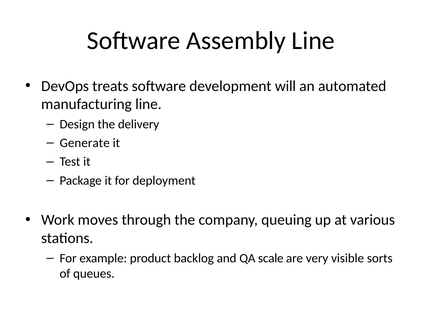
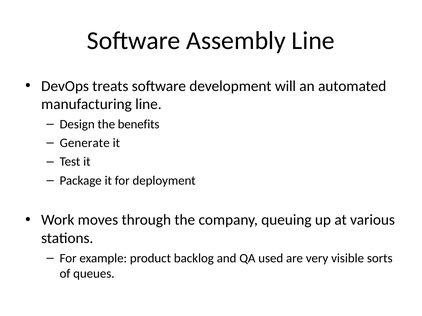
delivery: delivery -> benefits
scale: scale -> used
